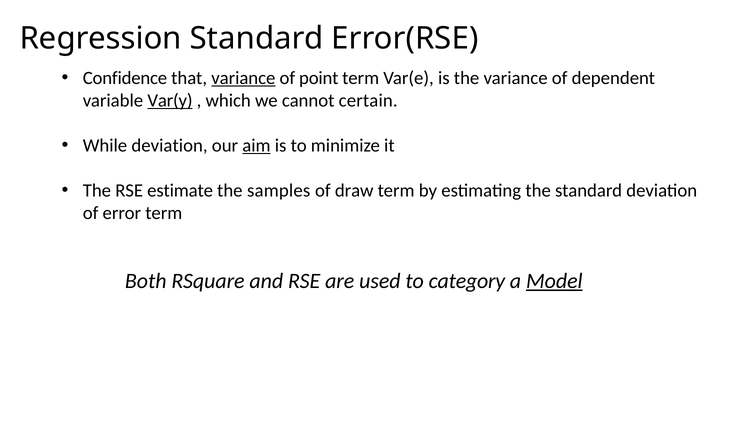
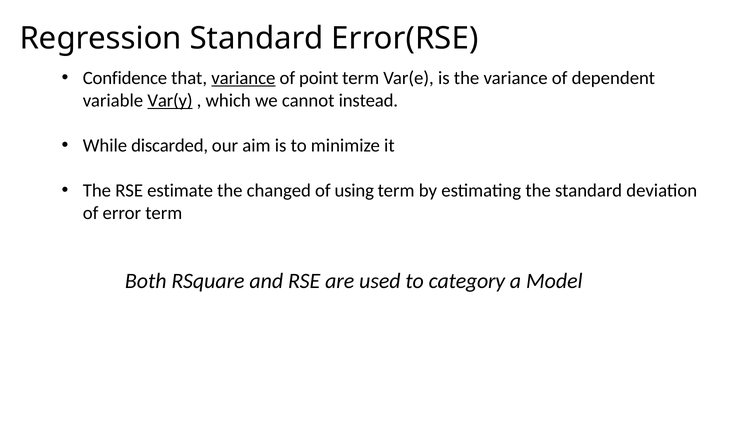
certain: certain -> instead
While deviation: deviation -> discarded
aim underline: present -> none
samples: samples -> changed
draw: draw -> using
Model underline: present -> none
